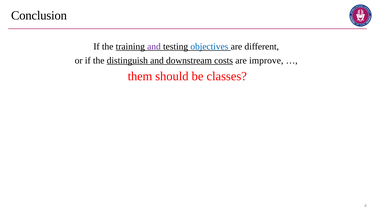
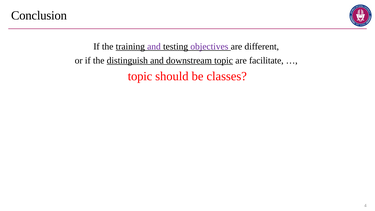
objectives colour: blue -> purple
downstream costs: costs -> topic
improve: improve -> facilitate
them at (140, 76): them -> topic
